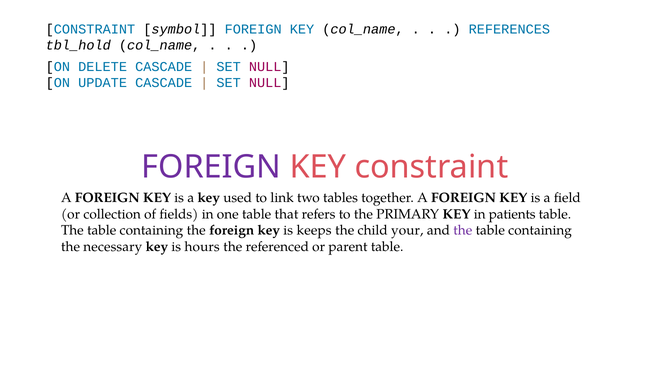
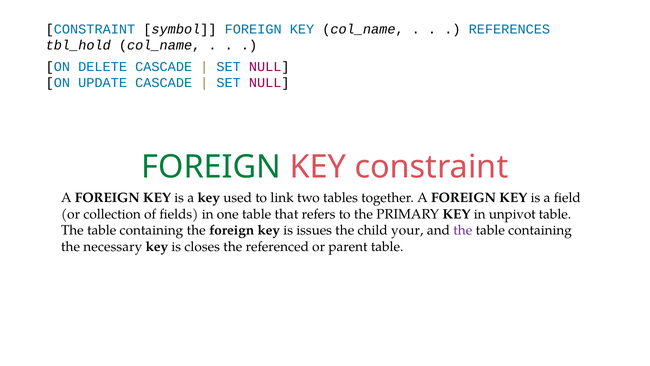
FOREIGN at (211, 167) colour: purple -> green
patients: patients -> unpivot
keeps: keeps -> issues
hours: hours -> closes
